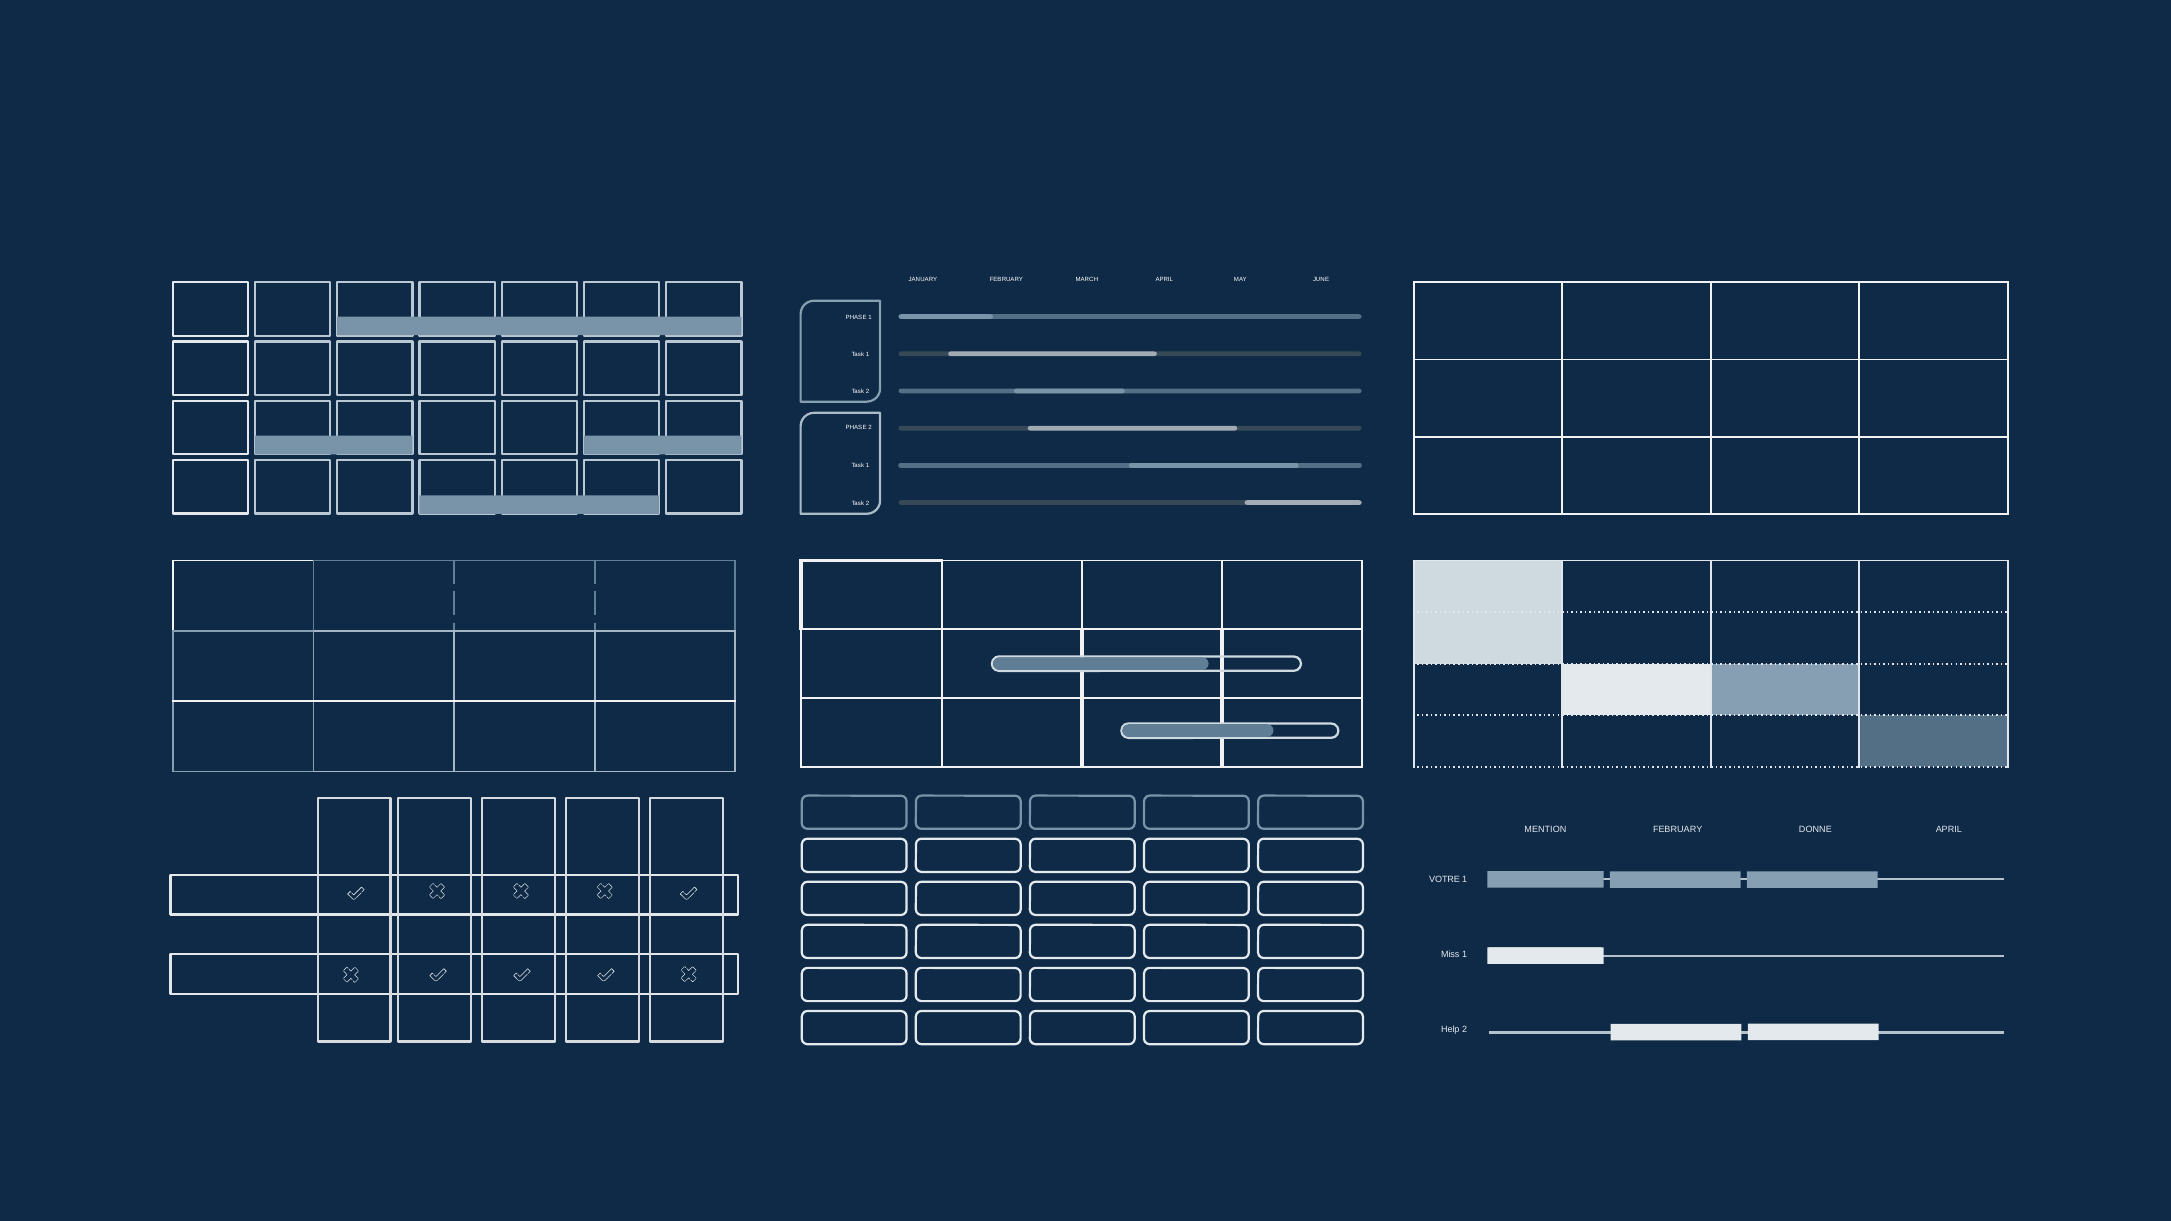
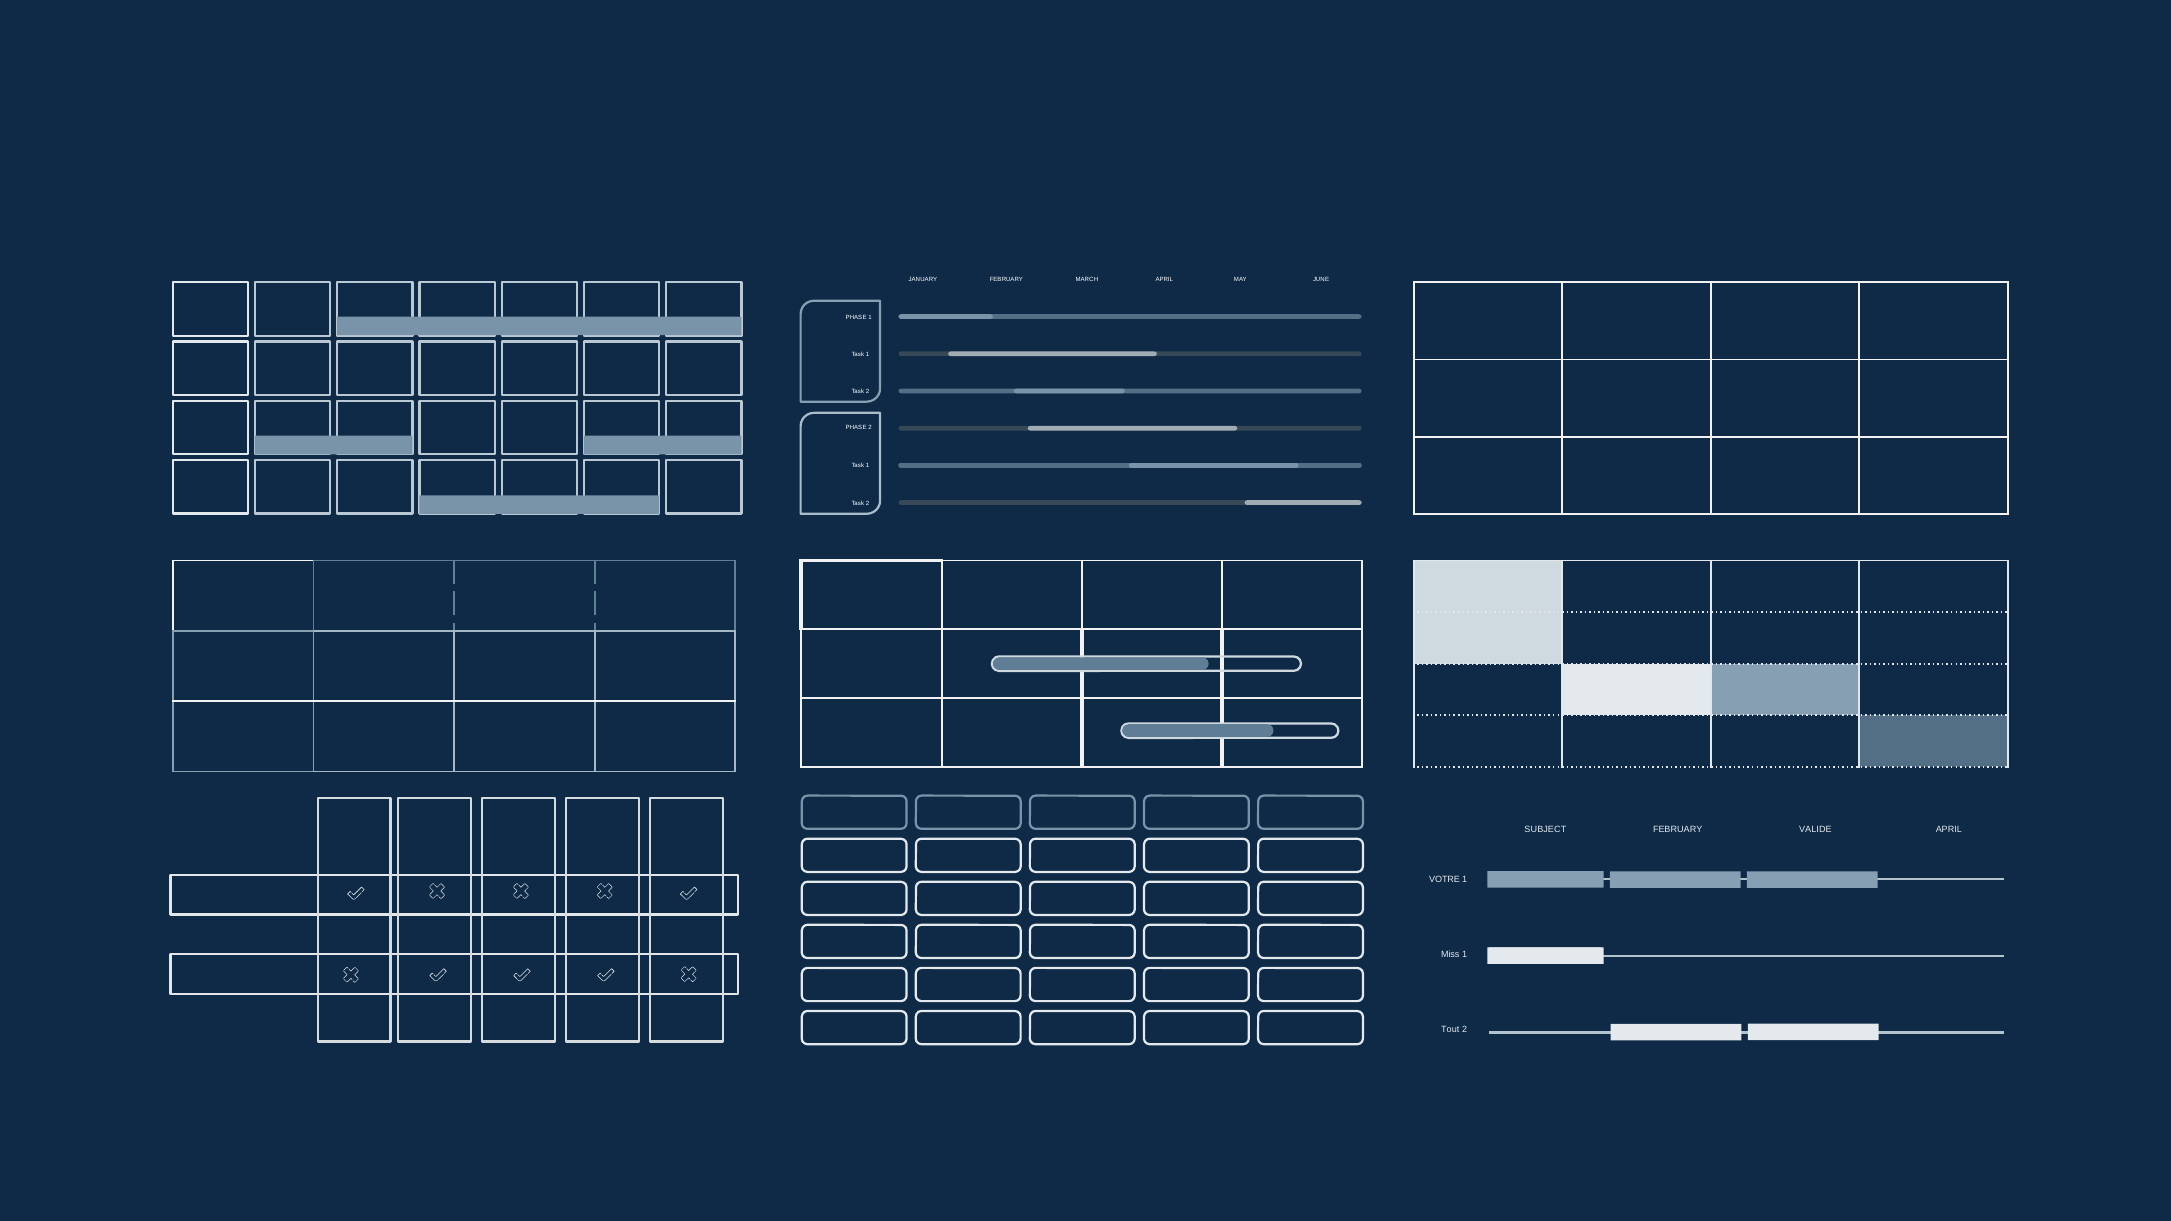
MENTION: MENTION -> SUBJECT
DONNE: DONNE -> VALIDE
Help: Help -> Tout
